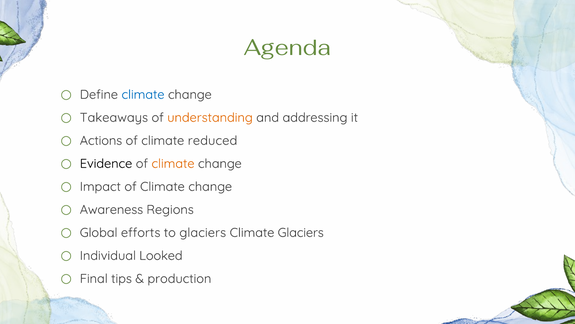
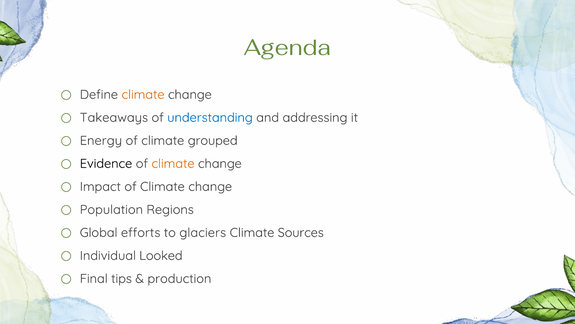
climate at (143, 94) colour: blue -> orange
understanding colour: orange -> blue
Actions: Actions -> Energy
reduced: reduced -> grouped
Awareness: Awareness -> Population
Climate Glaciers: Glaciers -> Sources
